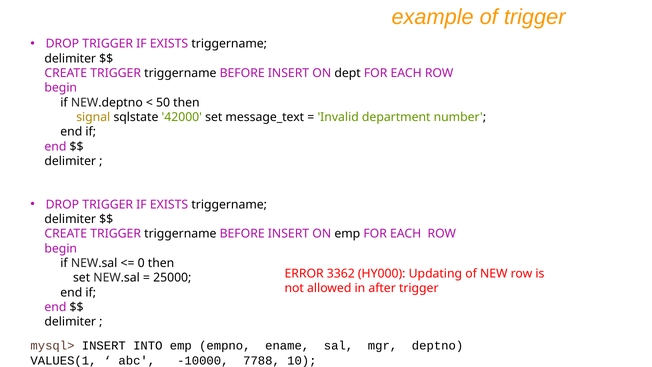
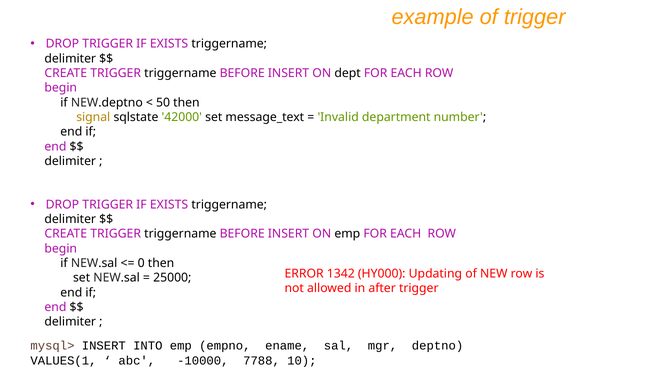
3362: 3362 -> 1342
